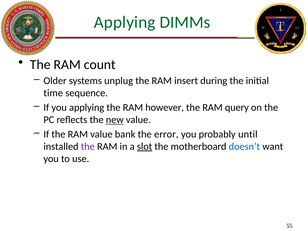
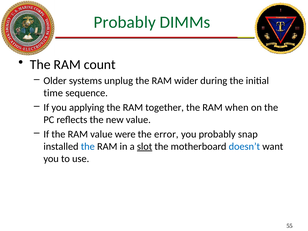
Applying at (125, 22): Applying -> Probably
insert: insert -> wider
however: however -> together
query: query -> when
new underline: present -> none
bank: bank -> were
until: until -> snap
the at (88, 146) colour: purple -> blue
